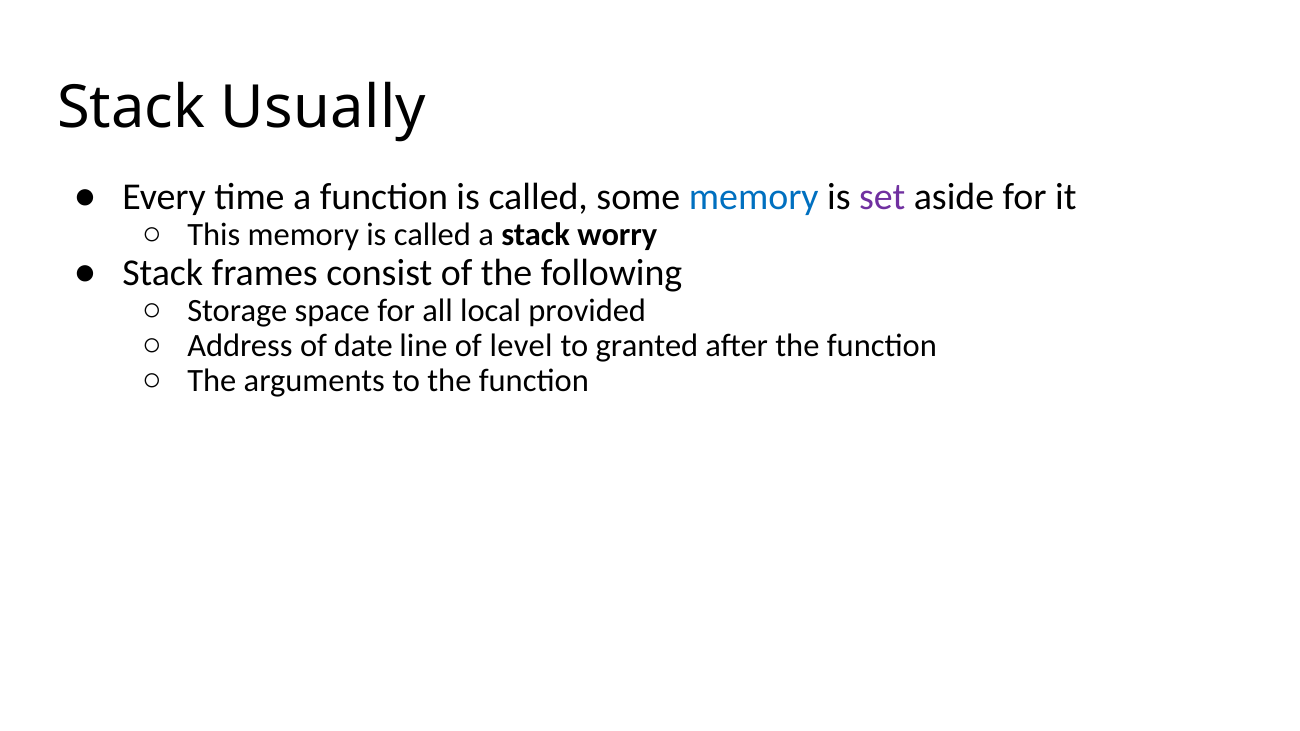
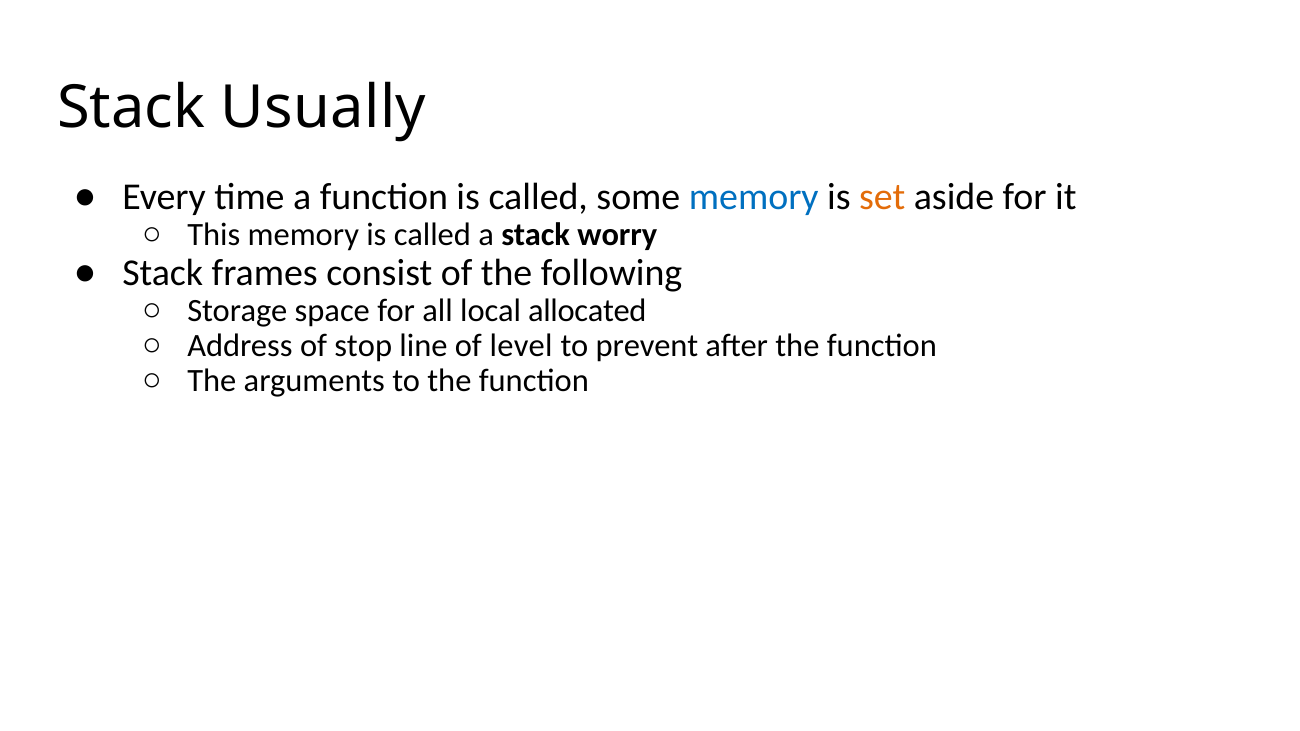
set colour: purple -> orange
provided: provided -> allocated
date: date -> stop
granted: granted -> prevent
